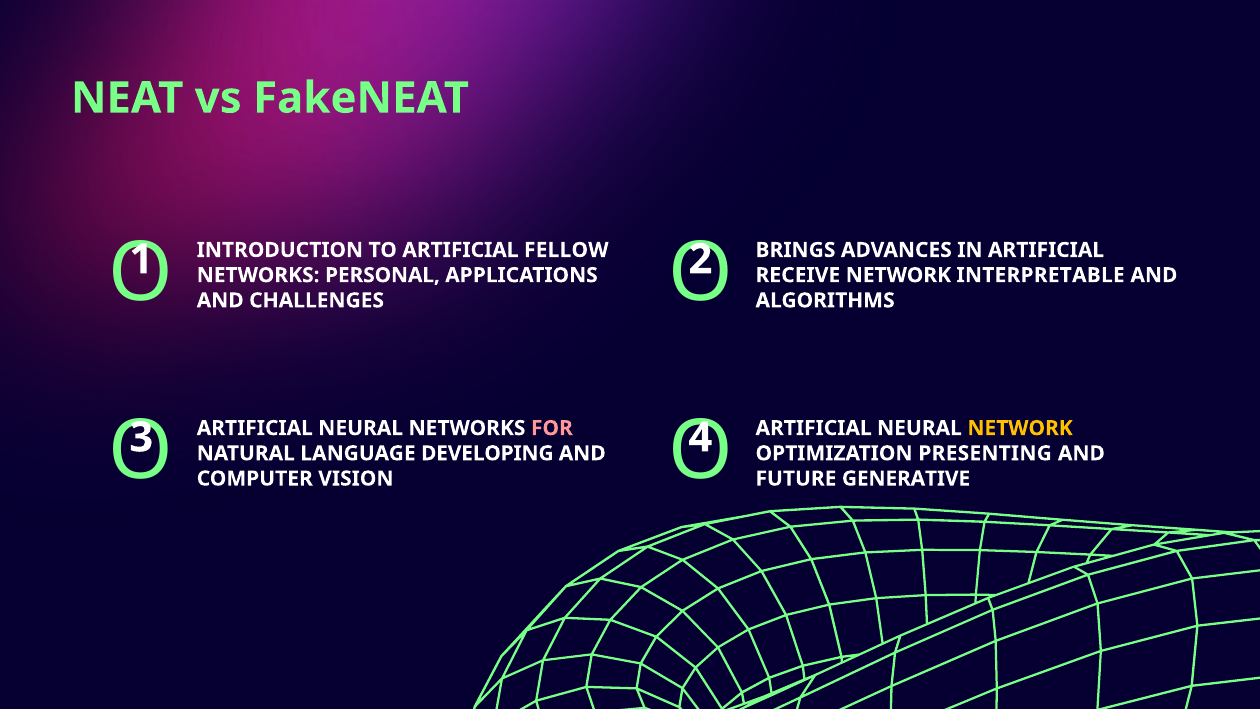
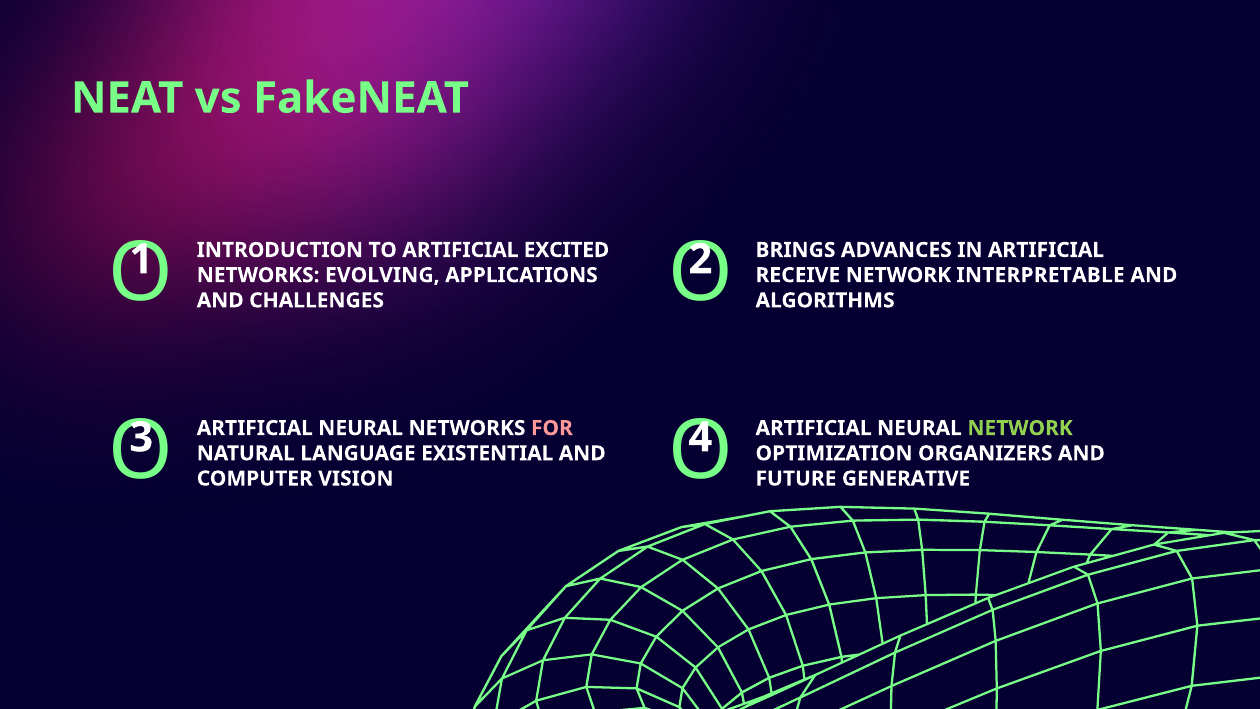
FELLOW: FELLOW -> EXCITED
PERSONAL: PERSONAL -> EVOLVING
NETWORK at (1020, 428) colour: yellow -> light green
DEVELOPING: DEVELOPING -> EXISTENTIAL
PRESENTING: PRESENTING -> ORGANIZERS
